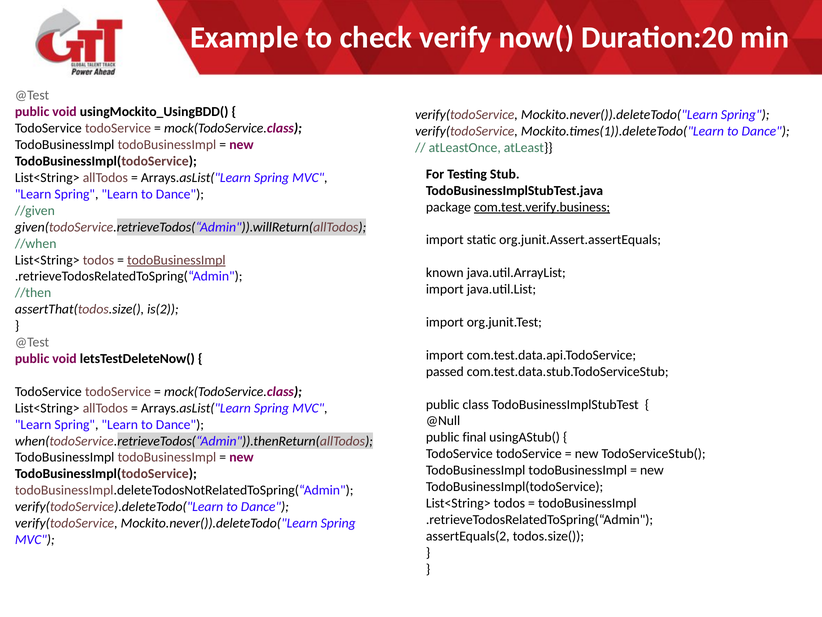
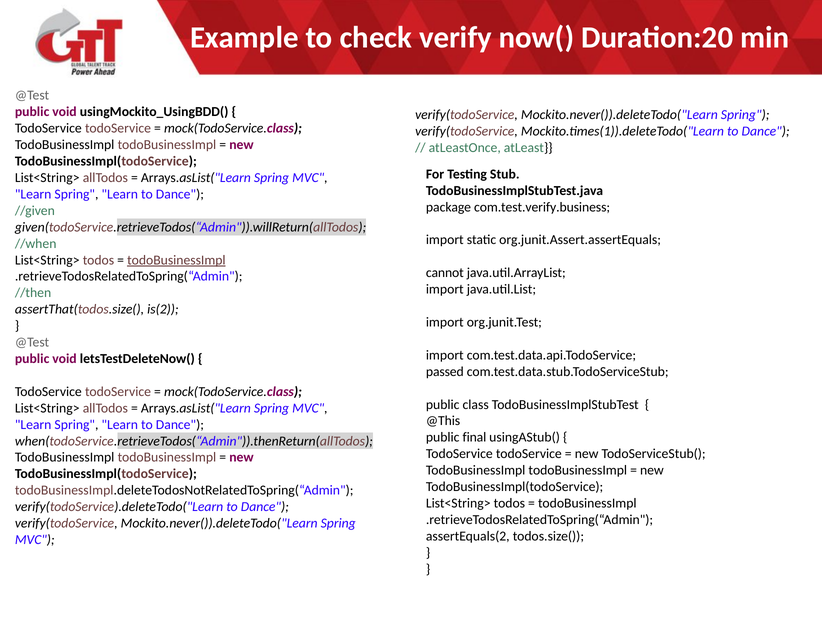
com.test.verify.business underline: present -> none
known: known -> cannot
@Null: @Null -> @This
